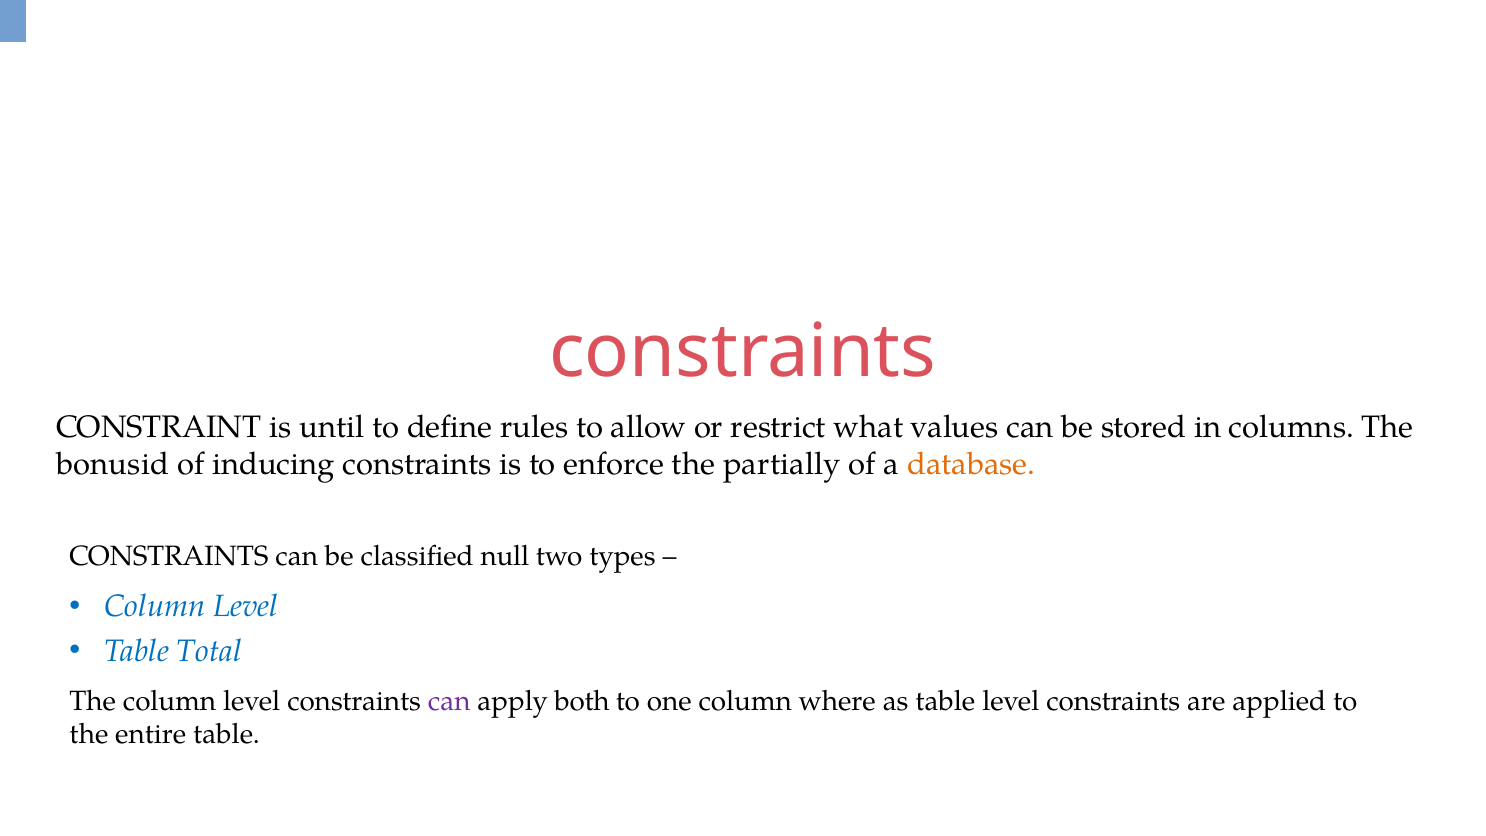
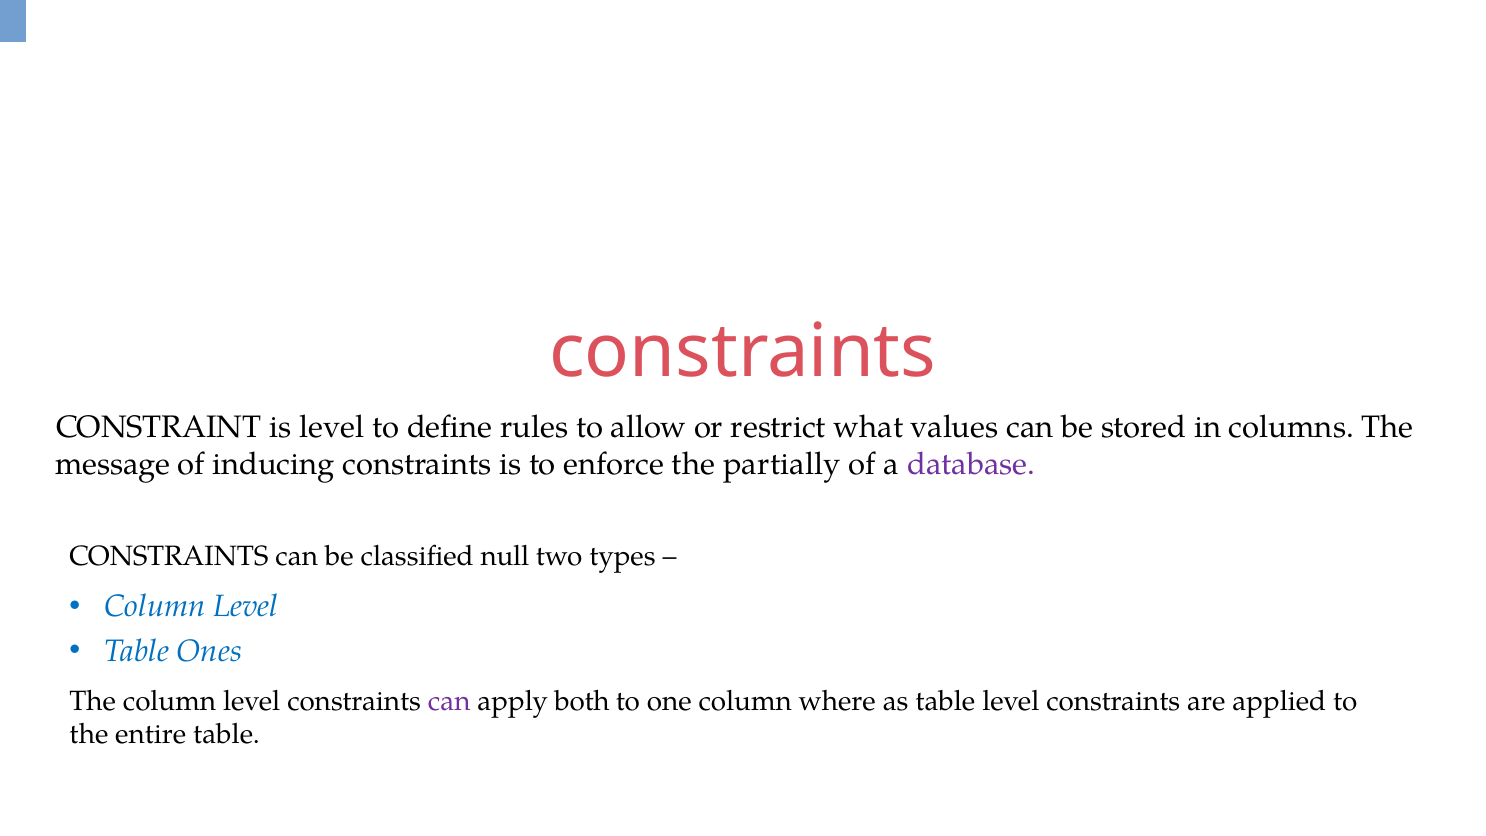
is until: until -> level
bonusid: bonusid -> message
database colour: orange -> purple
Total: Total -> Ones
